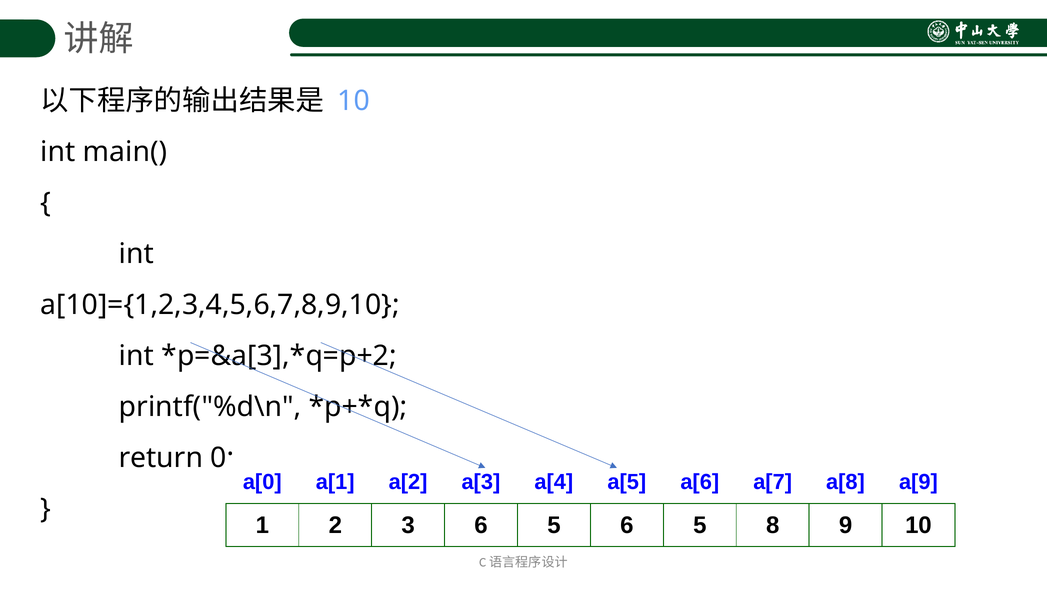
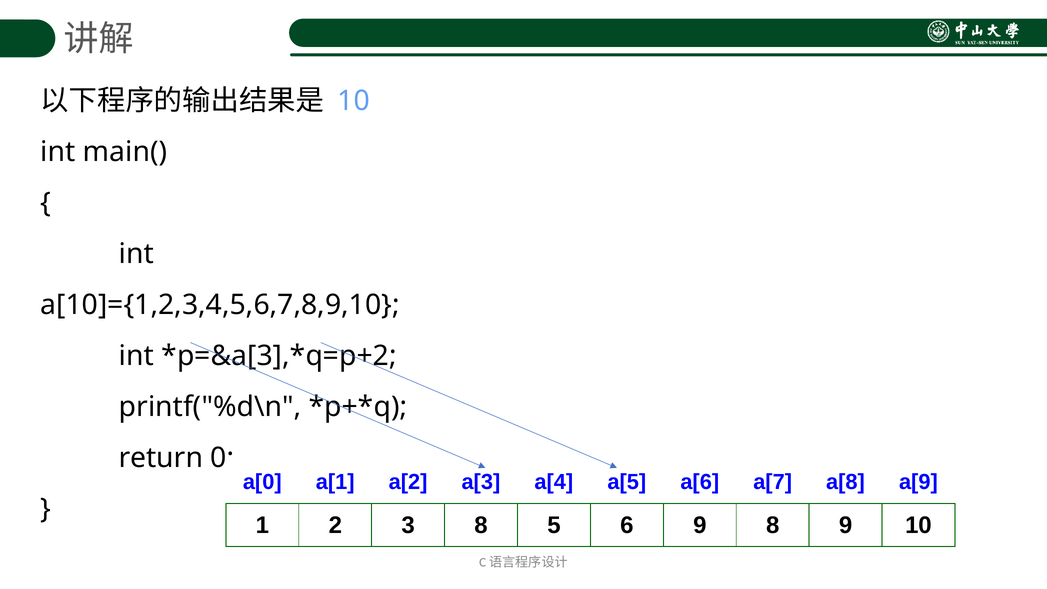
3 6: 6 -> 8
5 at (700, 525): 5 -> 9
